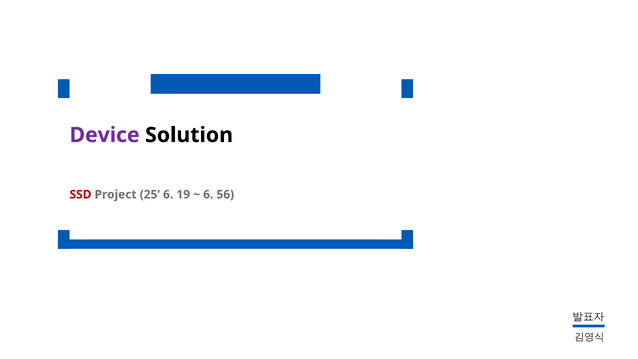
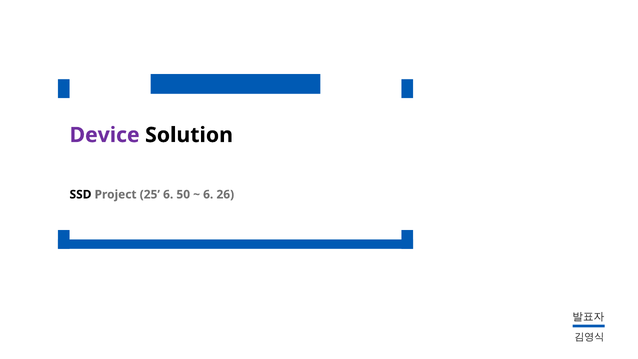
SSD colour: red -> black
19: 19 -> 50
56: 56 -> 26
